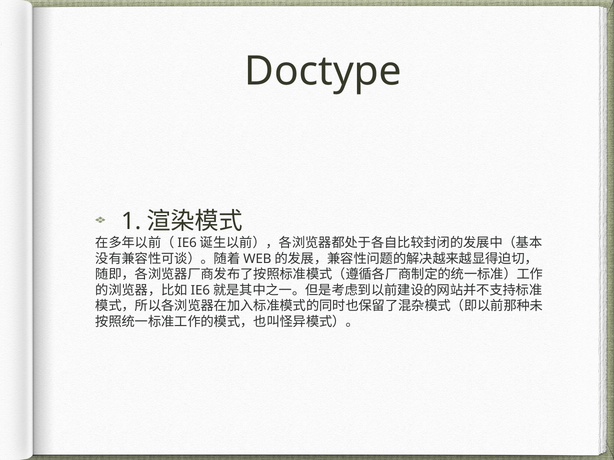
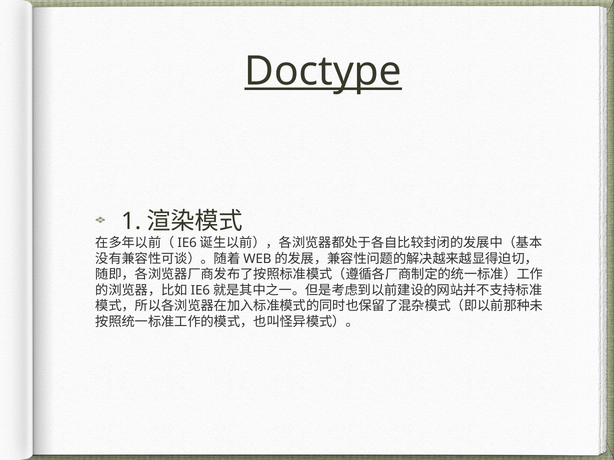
Doctype underline: none -> present
